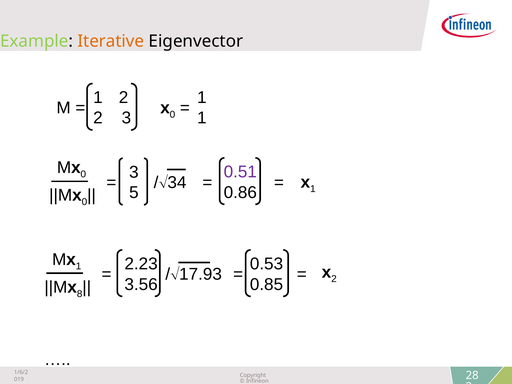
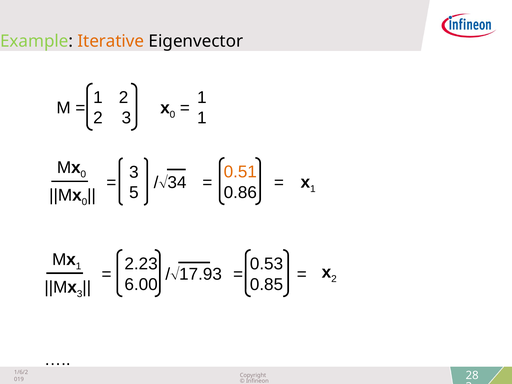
0.51 colour: purple -> orange
3.56: 3.56 -> 6.00
8 at (80, 294): 8 -> 3
